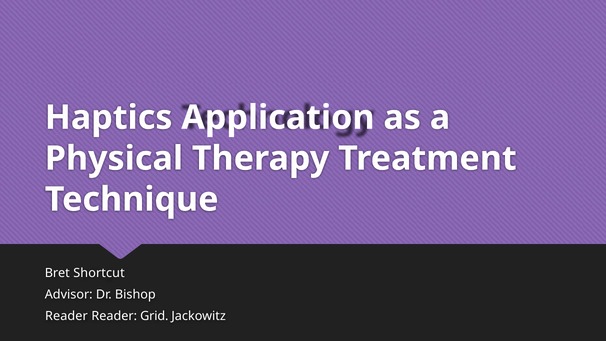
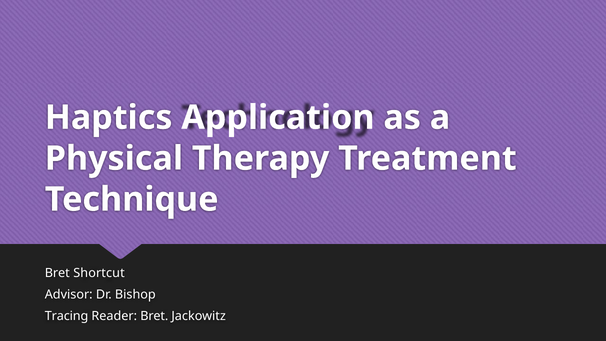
Reader at (66, 316): Reader -> Tracing
Reader Grid: Grid -> Bret
